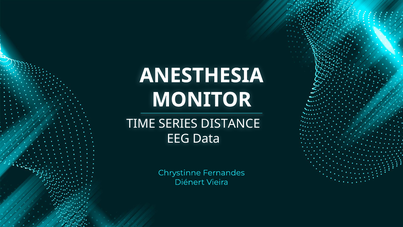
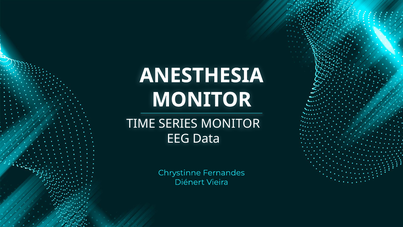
SERIES DISTANCE: DISTANCE -> MONITOR
